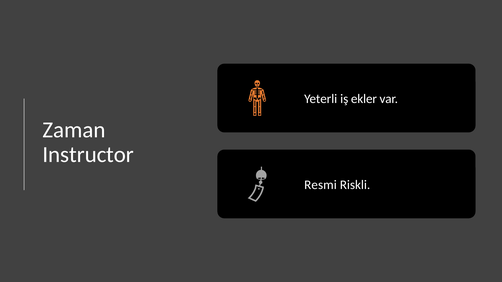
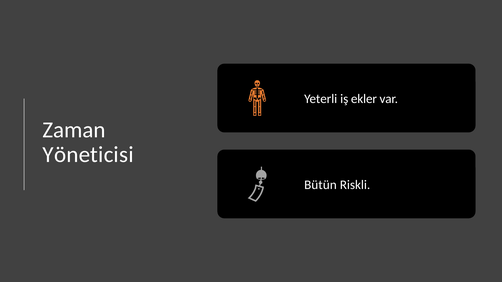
Instructor: Instructor -> Yöneticisi
Resmi: Resmi -> Bütün
